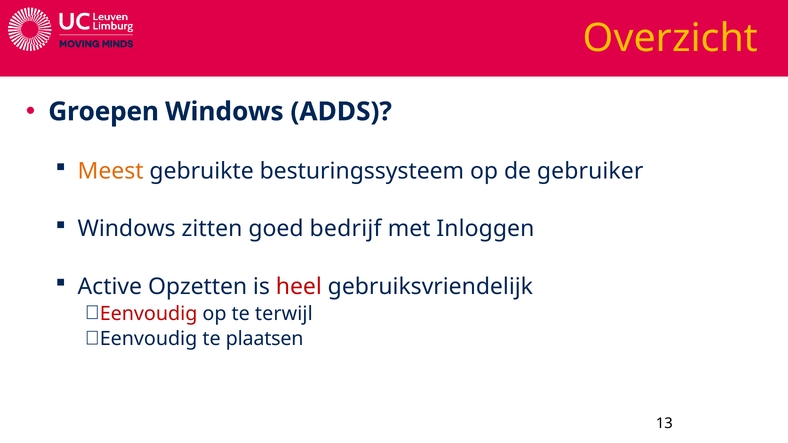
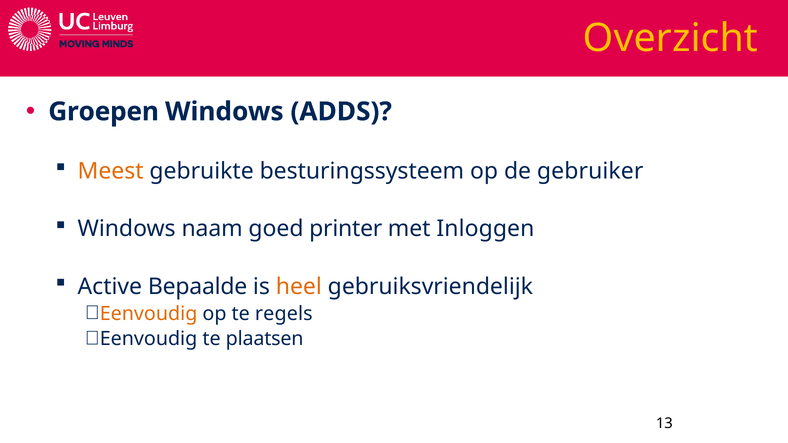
zitten: zitten -> naam
bedrijf: bedrijf -> printer
Opzetten: Opzetten -> Bepaalde
heel colour: red -> orange
Eenvoudig at (149, 314) colour: red -> orange
terwijl: terwijl -> regels
